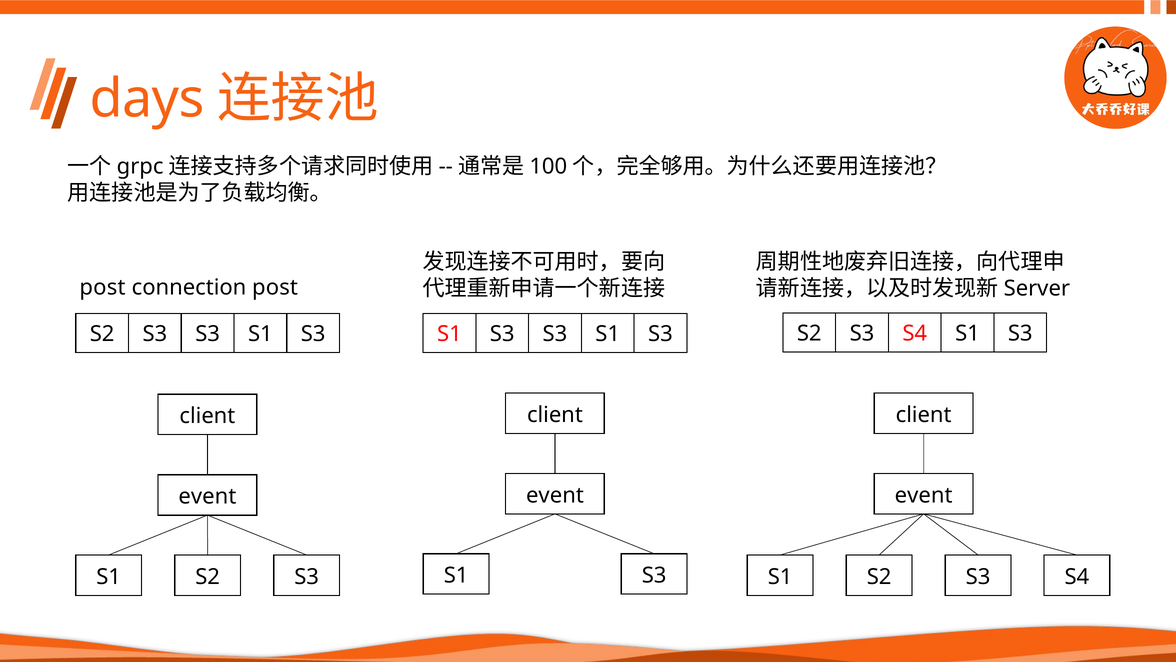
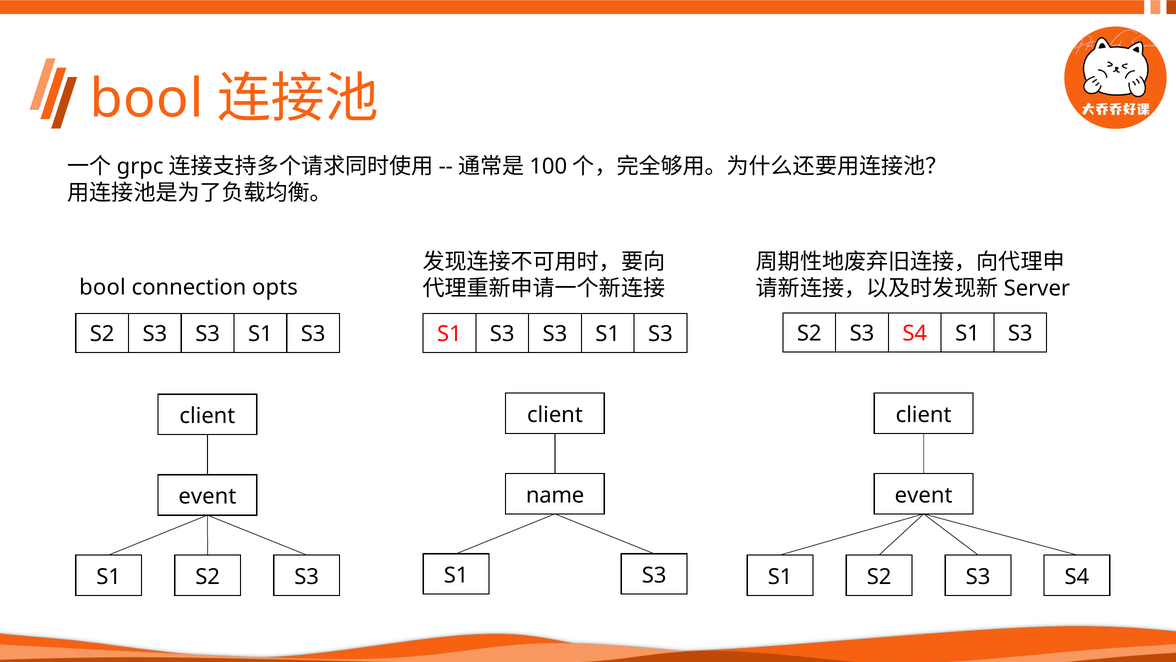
days at (147, 99): days -> bool
post at (102, 287): post -> bool
connection post: post -> opts
event at (555, 495): event -> name
